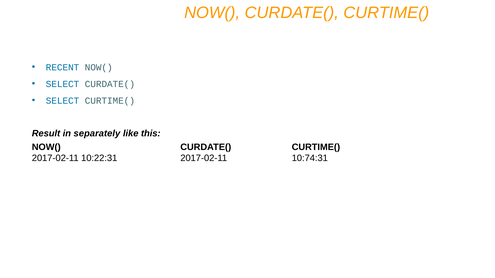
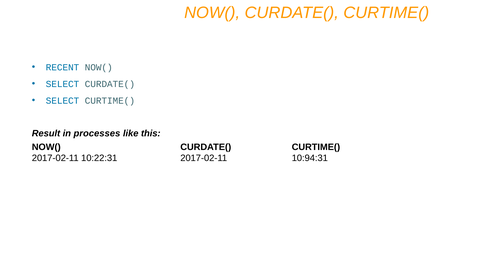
separately: separately -> processes
10:74:31: 10:74:31 -> 10:94:31
